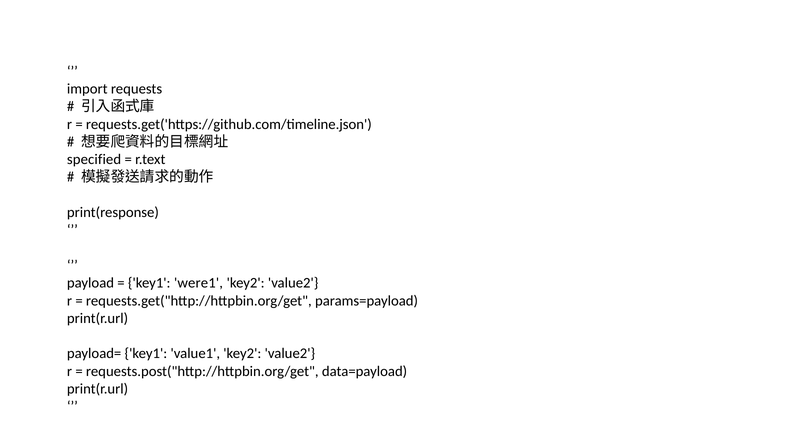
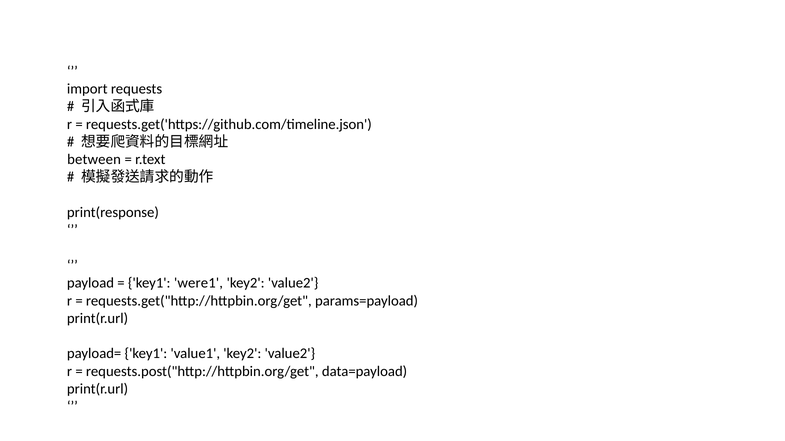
specified: specified -> between
